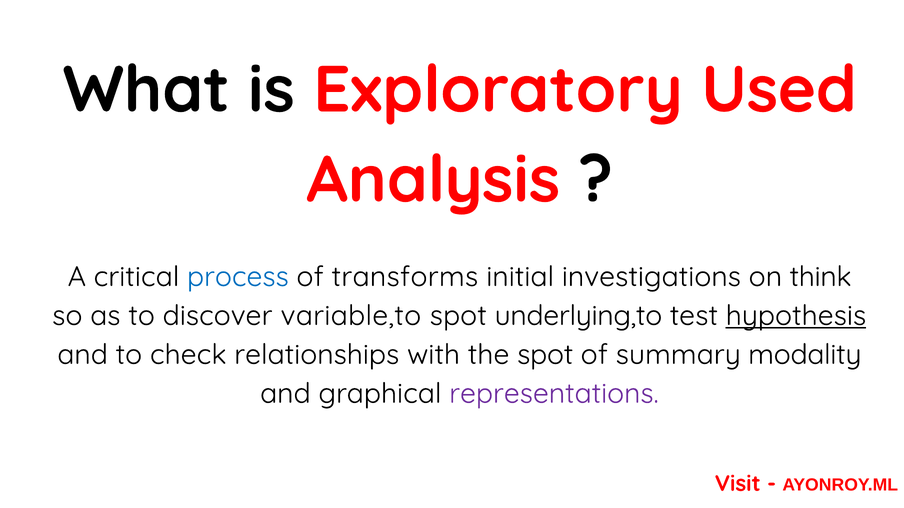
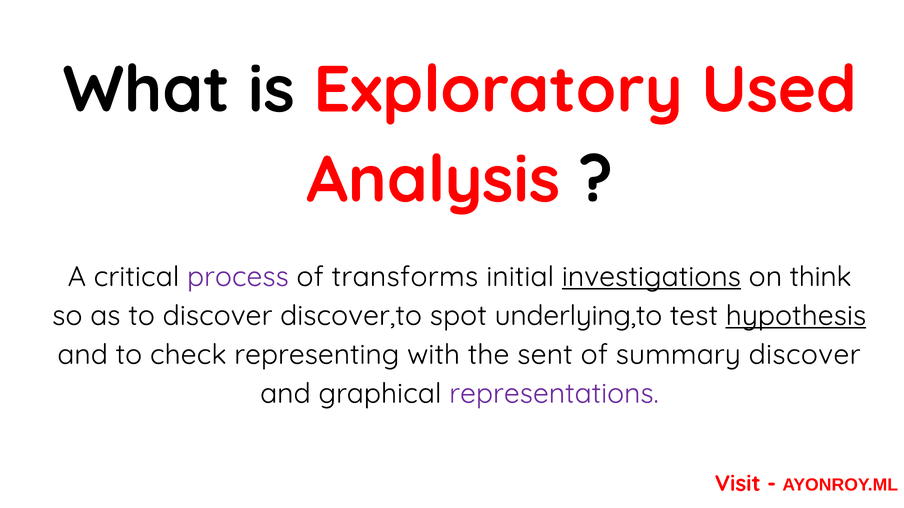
process colour: blue -> purple
investigations underline: none -> present
variable,to: variable,to -> discover,to
relationships: relationships -> representing
the spot: spot -> sent
summary modality: modality -> discover
